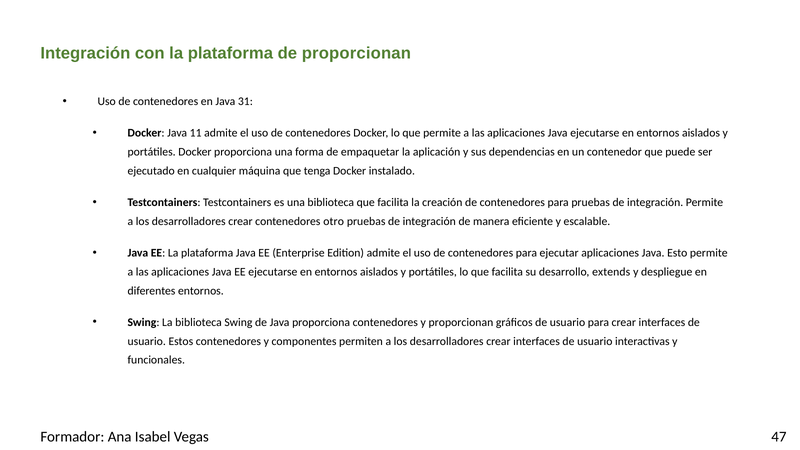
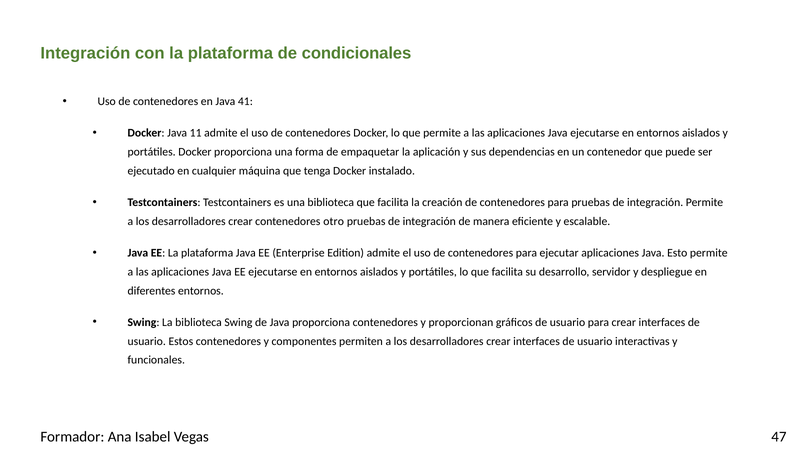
de proporcionan: proporcionan -> condicionales
31: 31 -> 41
extends: extends -> servidor
